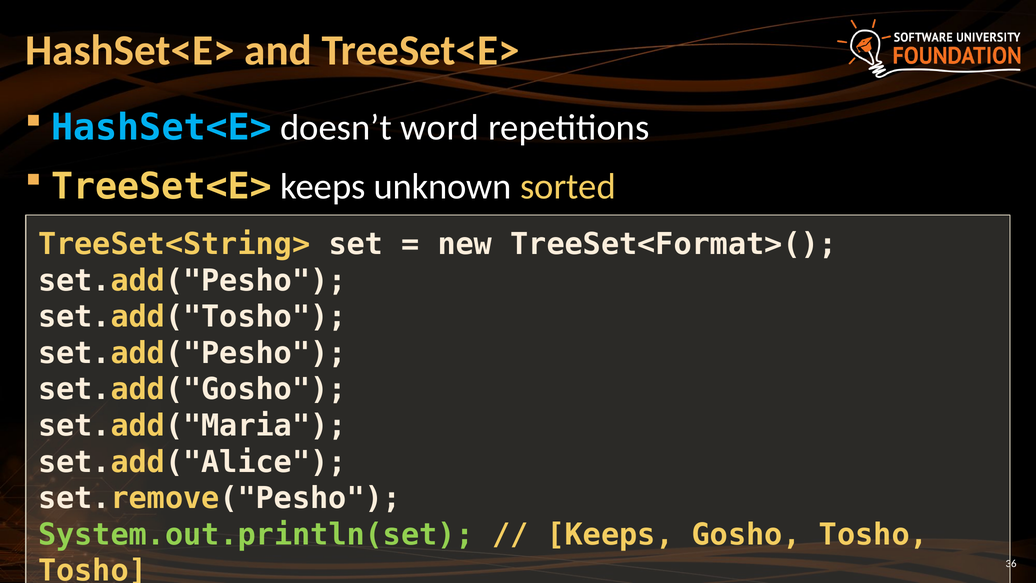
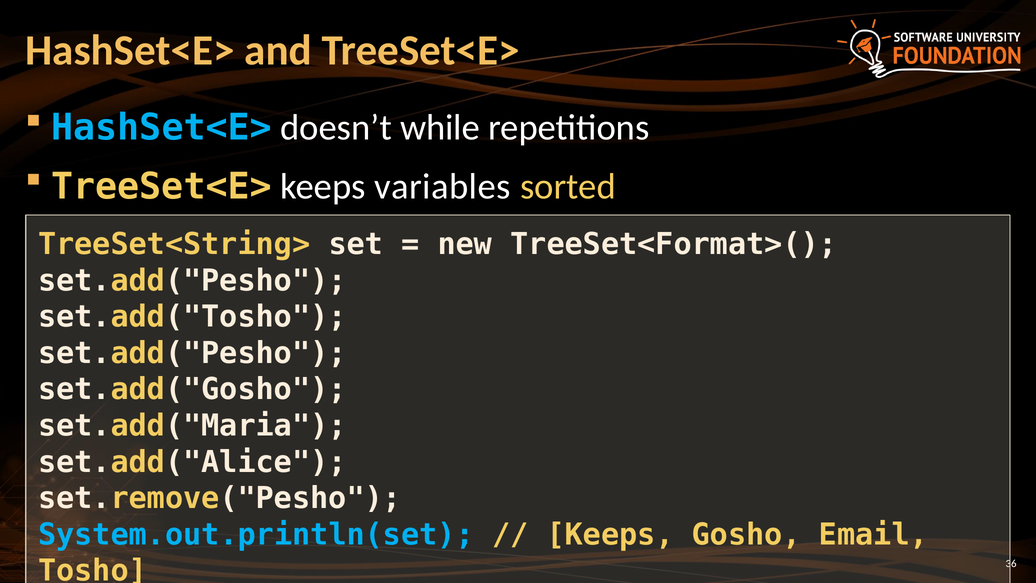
word: word -> while
unknown: unknown -> variables
System.out.println(set colour: light green -> light blue
Gosho Tosho: Tosho -> Email
